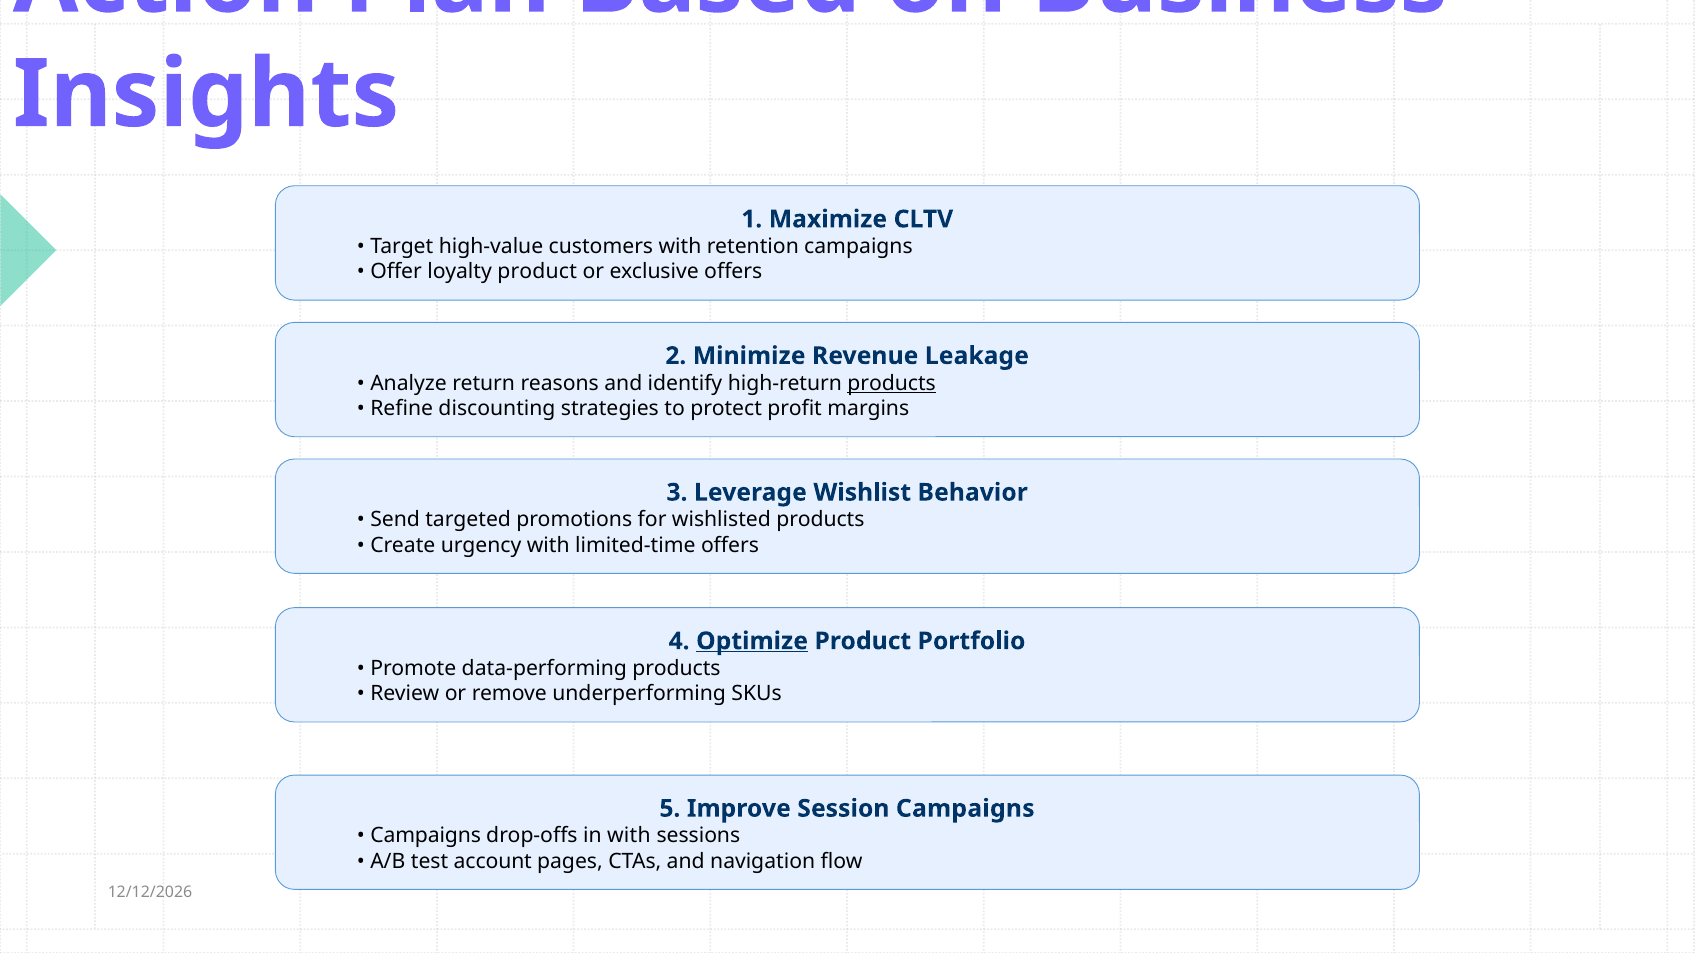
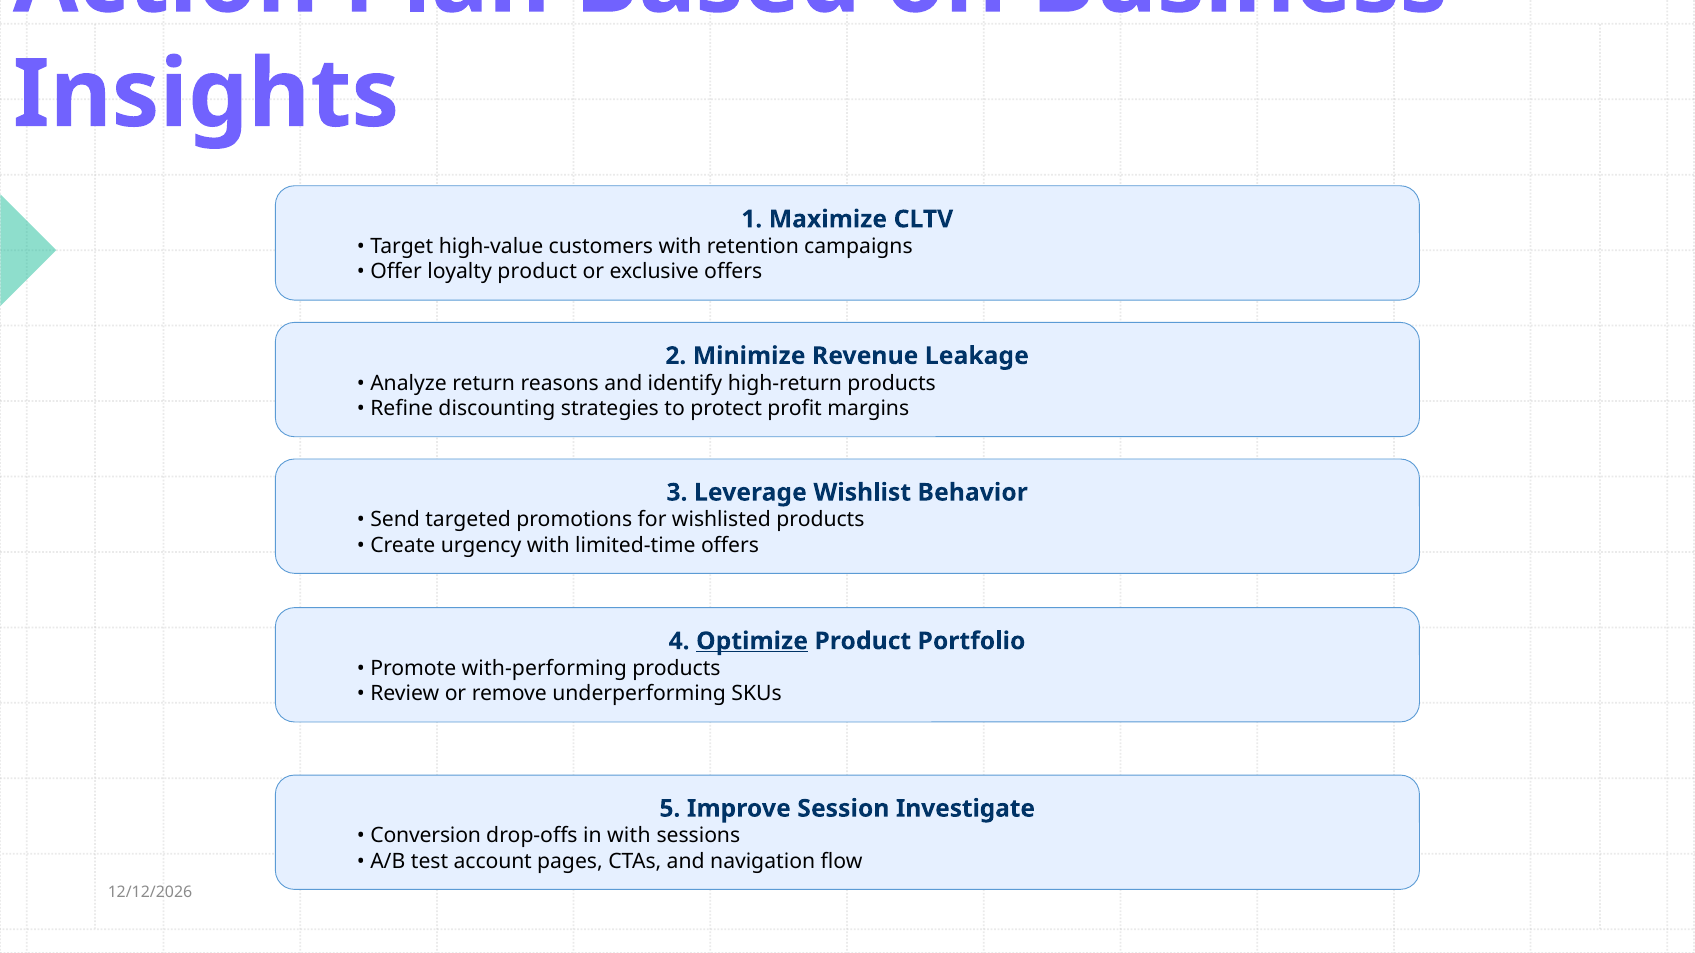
products at (892, 383) underline: present -> none
data-performing: data-performing -> with-performing
Session Campaigns: Campaigns -> Investigate
Campaigns at (426, 836): Campaigns -> Conversion
